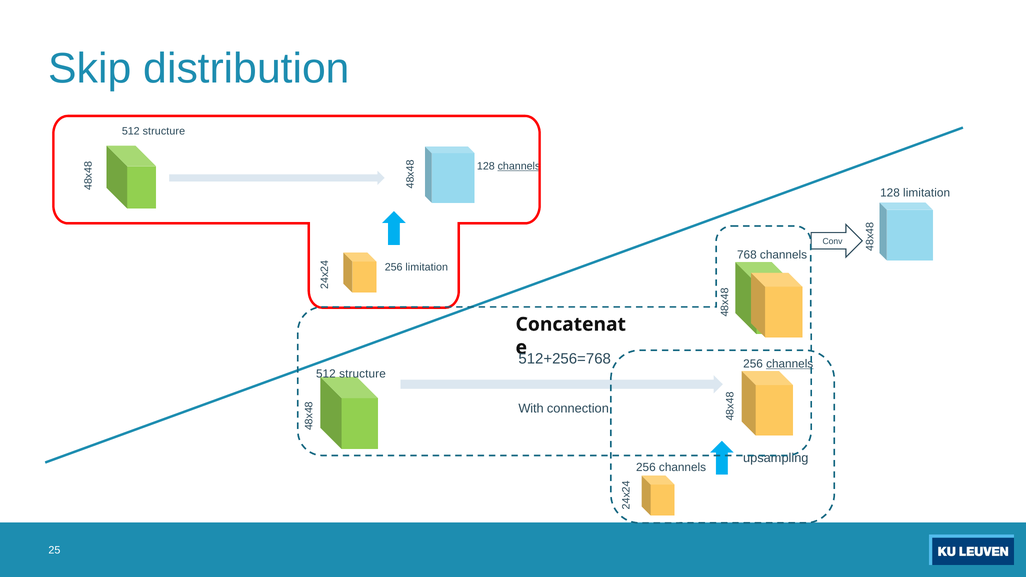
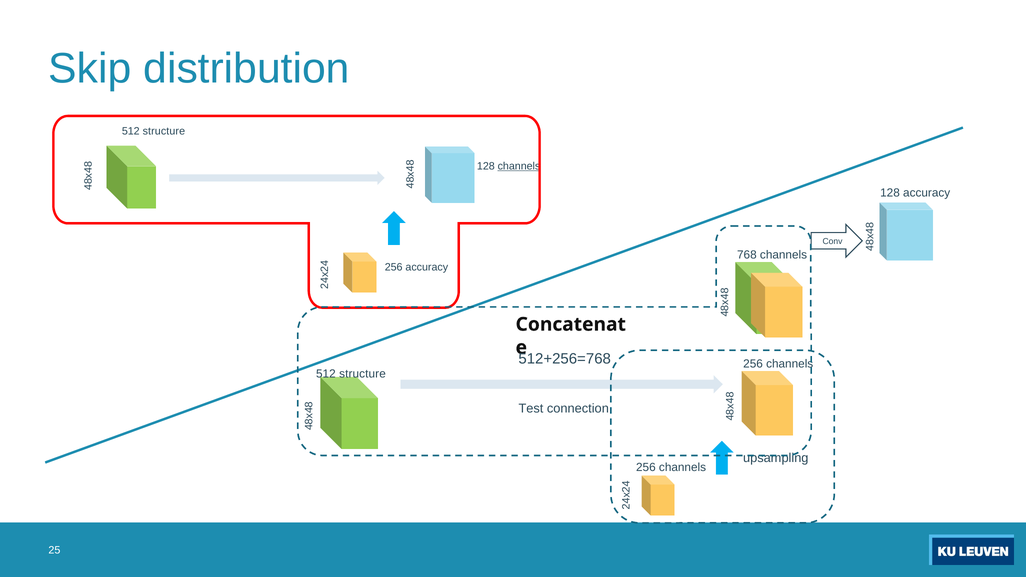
128 limitation: limitation -> accuracy
256 limitation: limitation -> accuracy
channels at (790, 364) underline: present -> none
With: With -> Test
